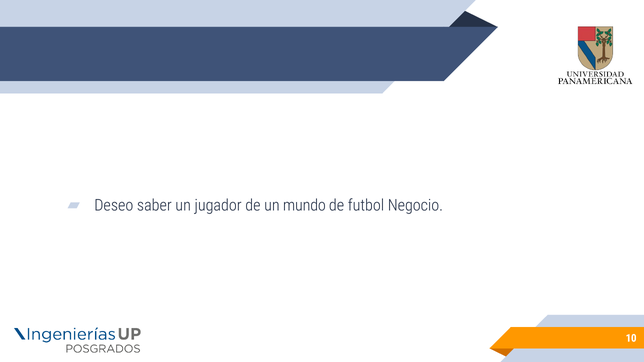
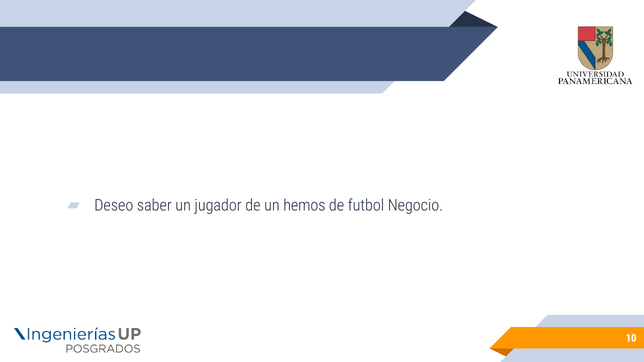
mundo: mundo -> hemos
